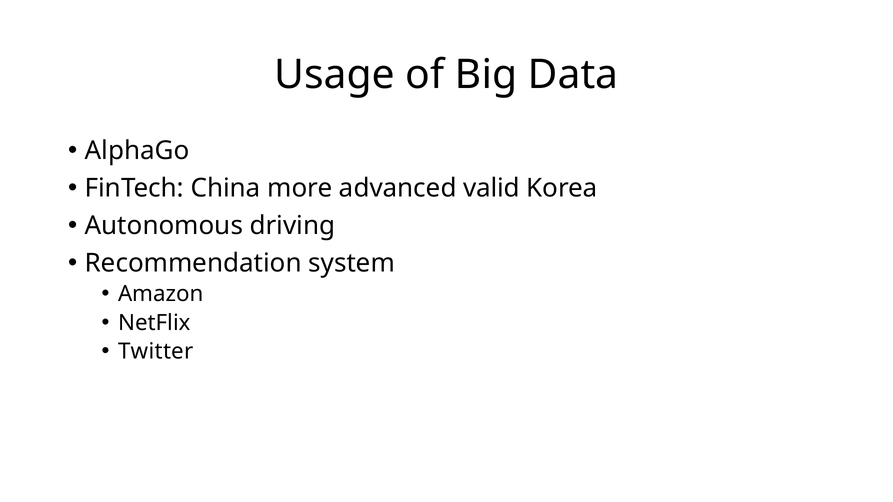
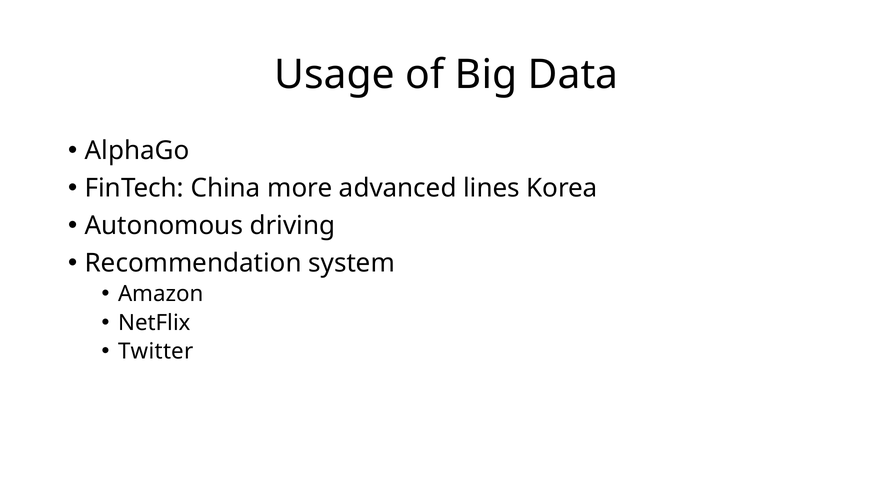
valid: valid -> lines
